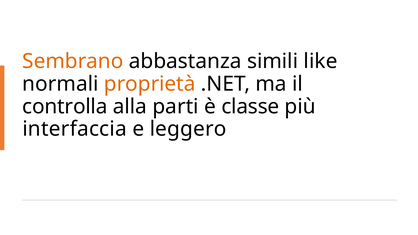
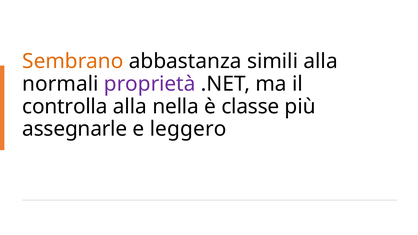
simili like: like -> alla
proprietà colour: orange -> purple
parti: parti -> nella
interfaccia: interfaccia -> assegnarle
